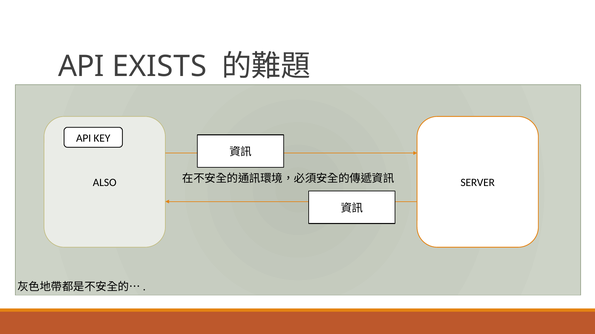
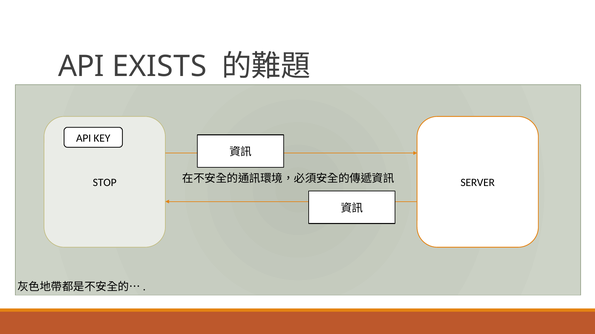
ALSO: ALSO -> STOP
